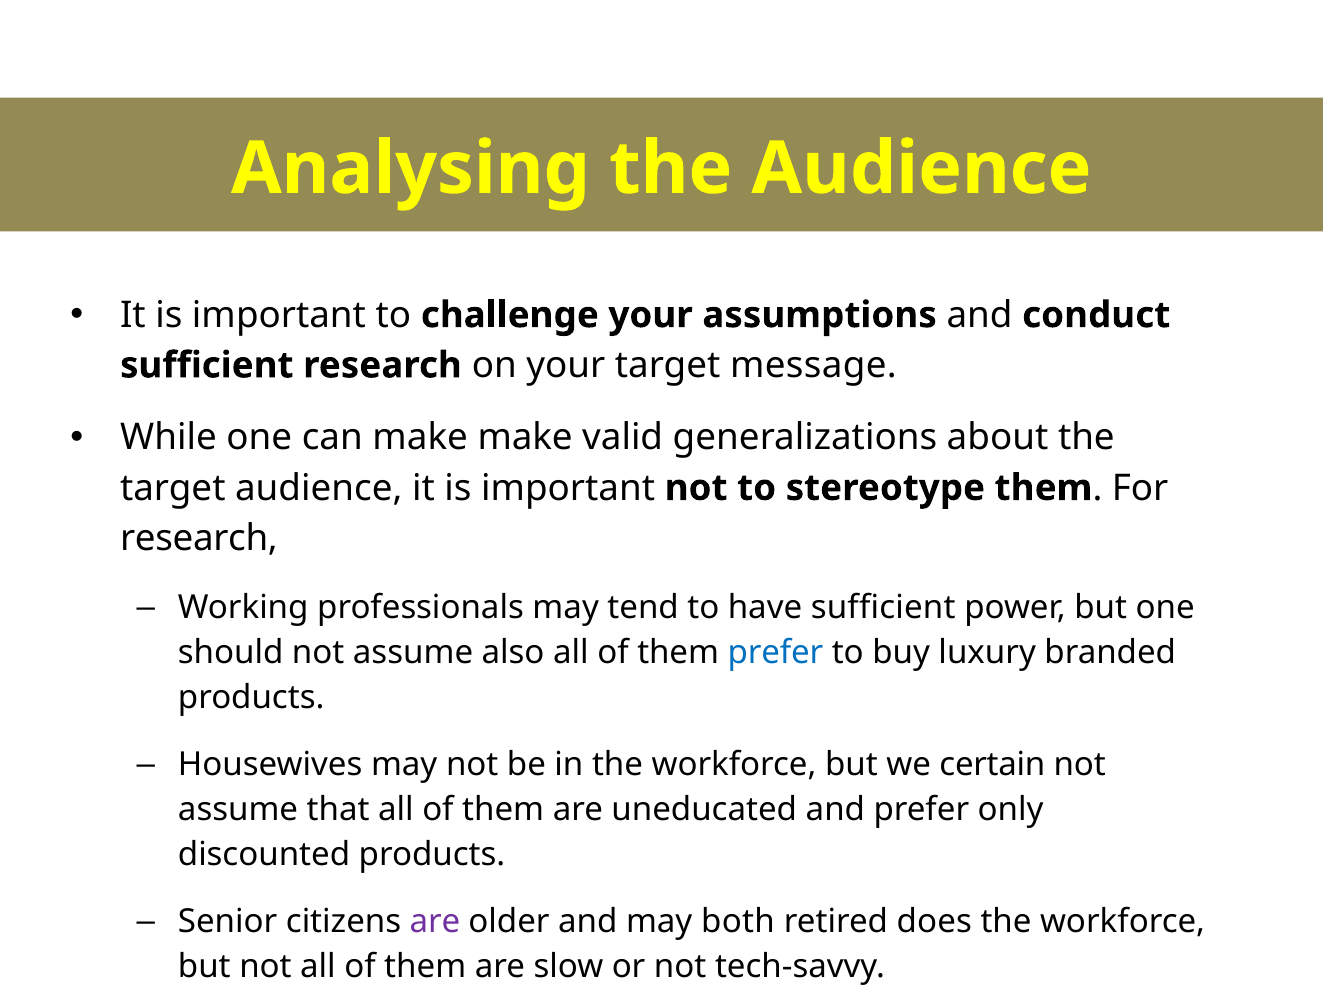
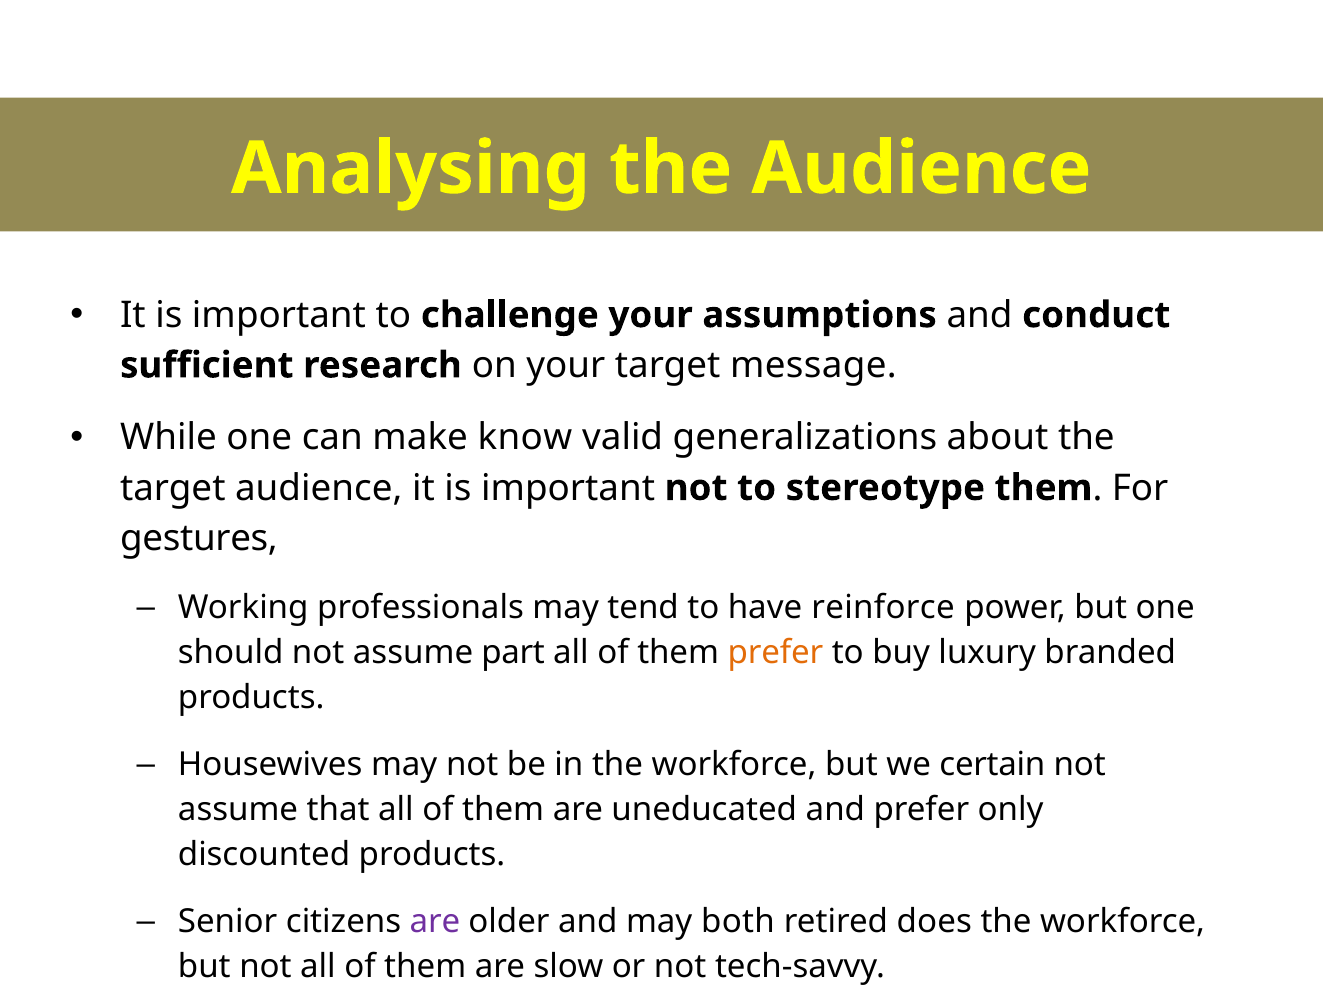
make make: make -> know
research at (199, 538): research -> gestures
have sufficient: sufficient -> reinforce
also: also -> part
prefer at (775, 653) colour: blue -> orange
